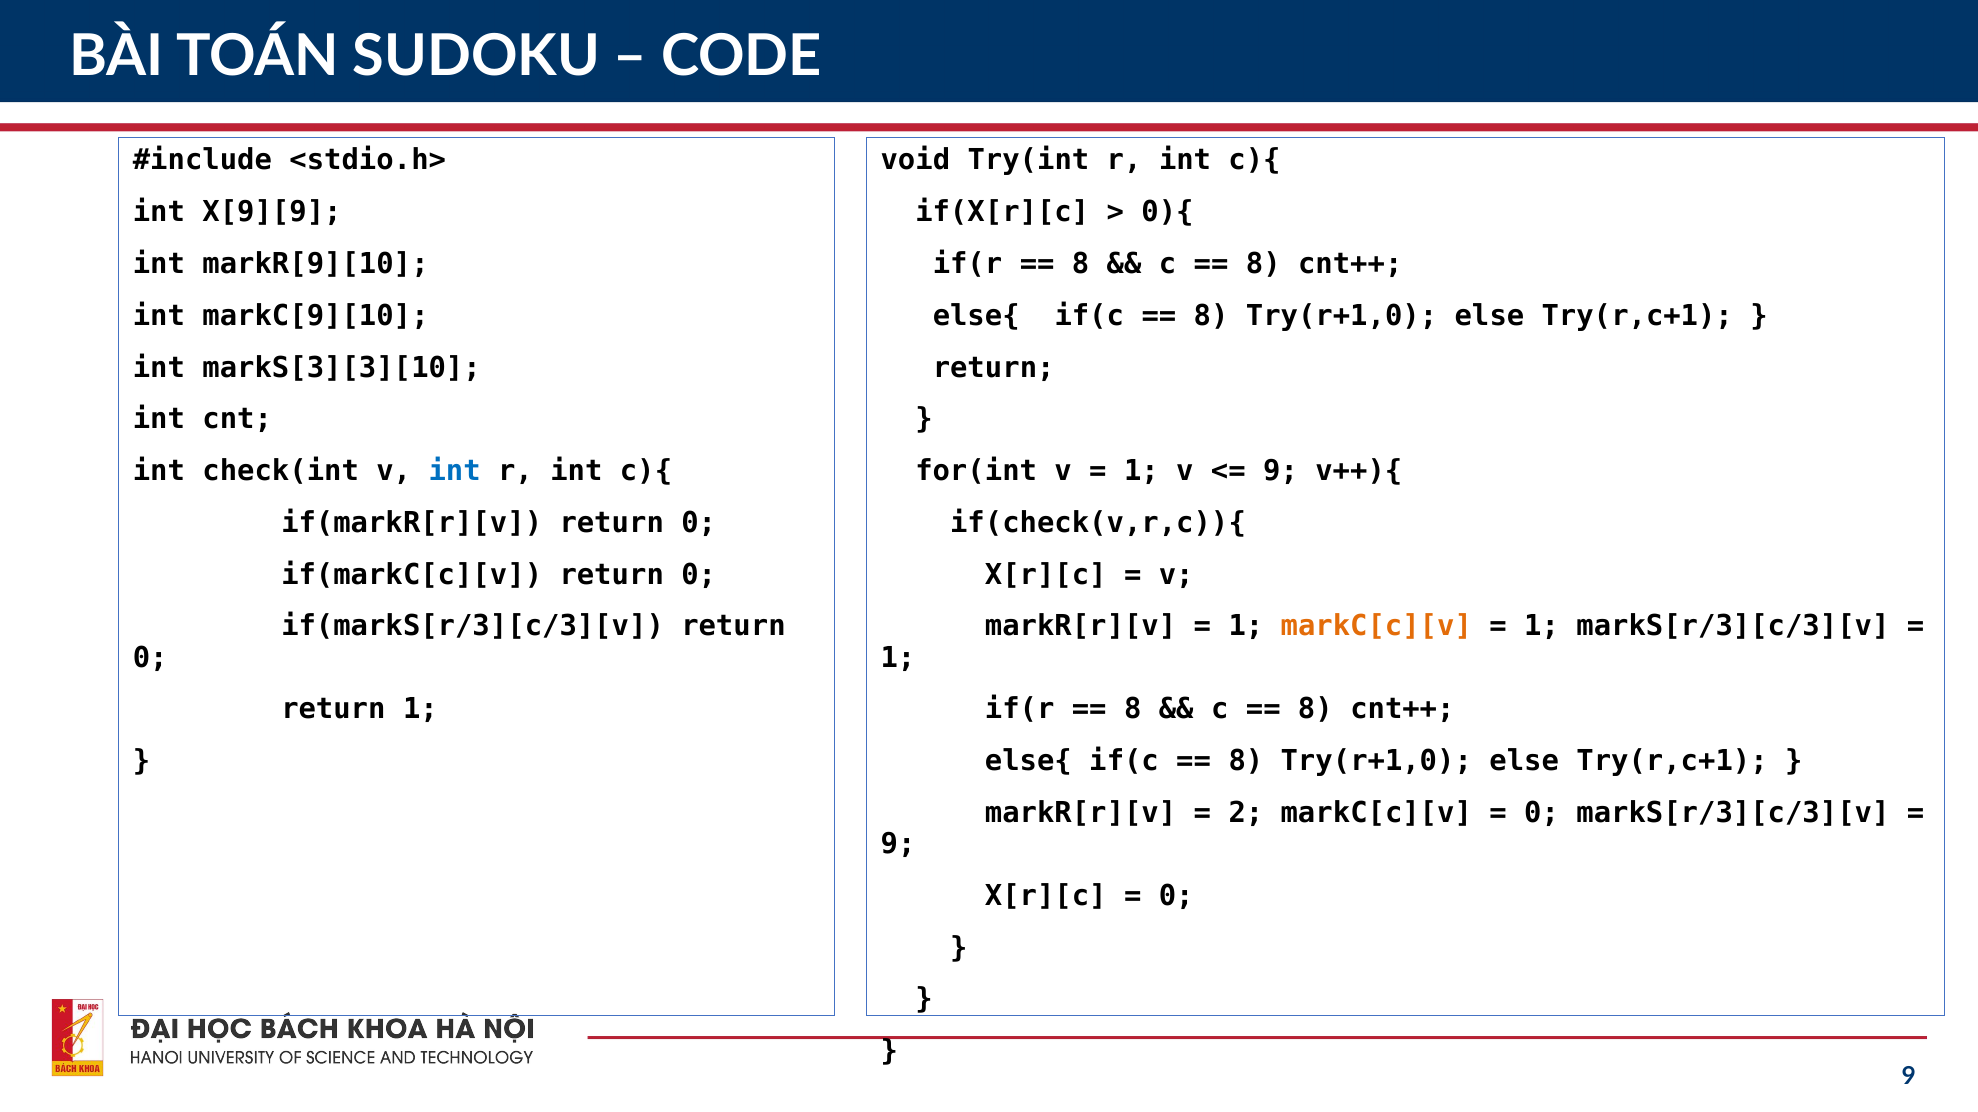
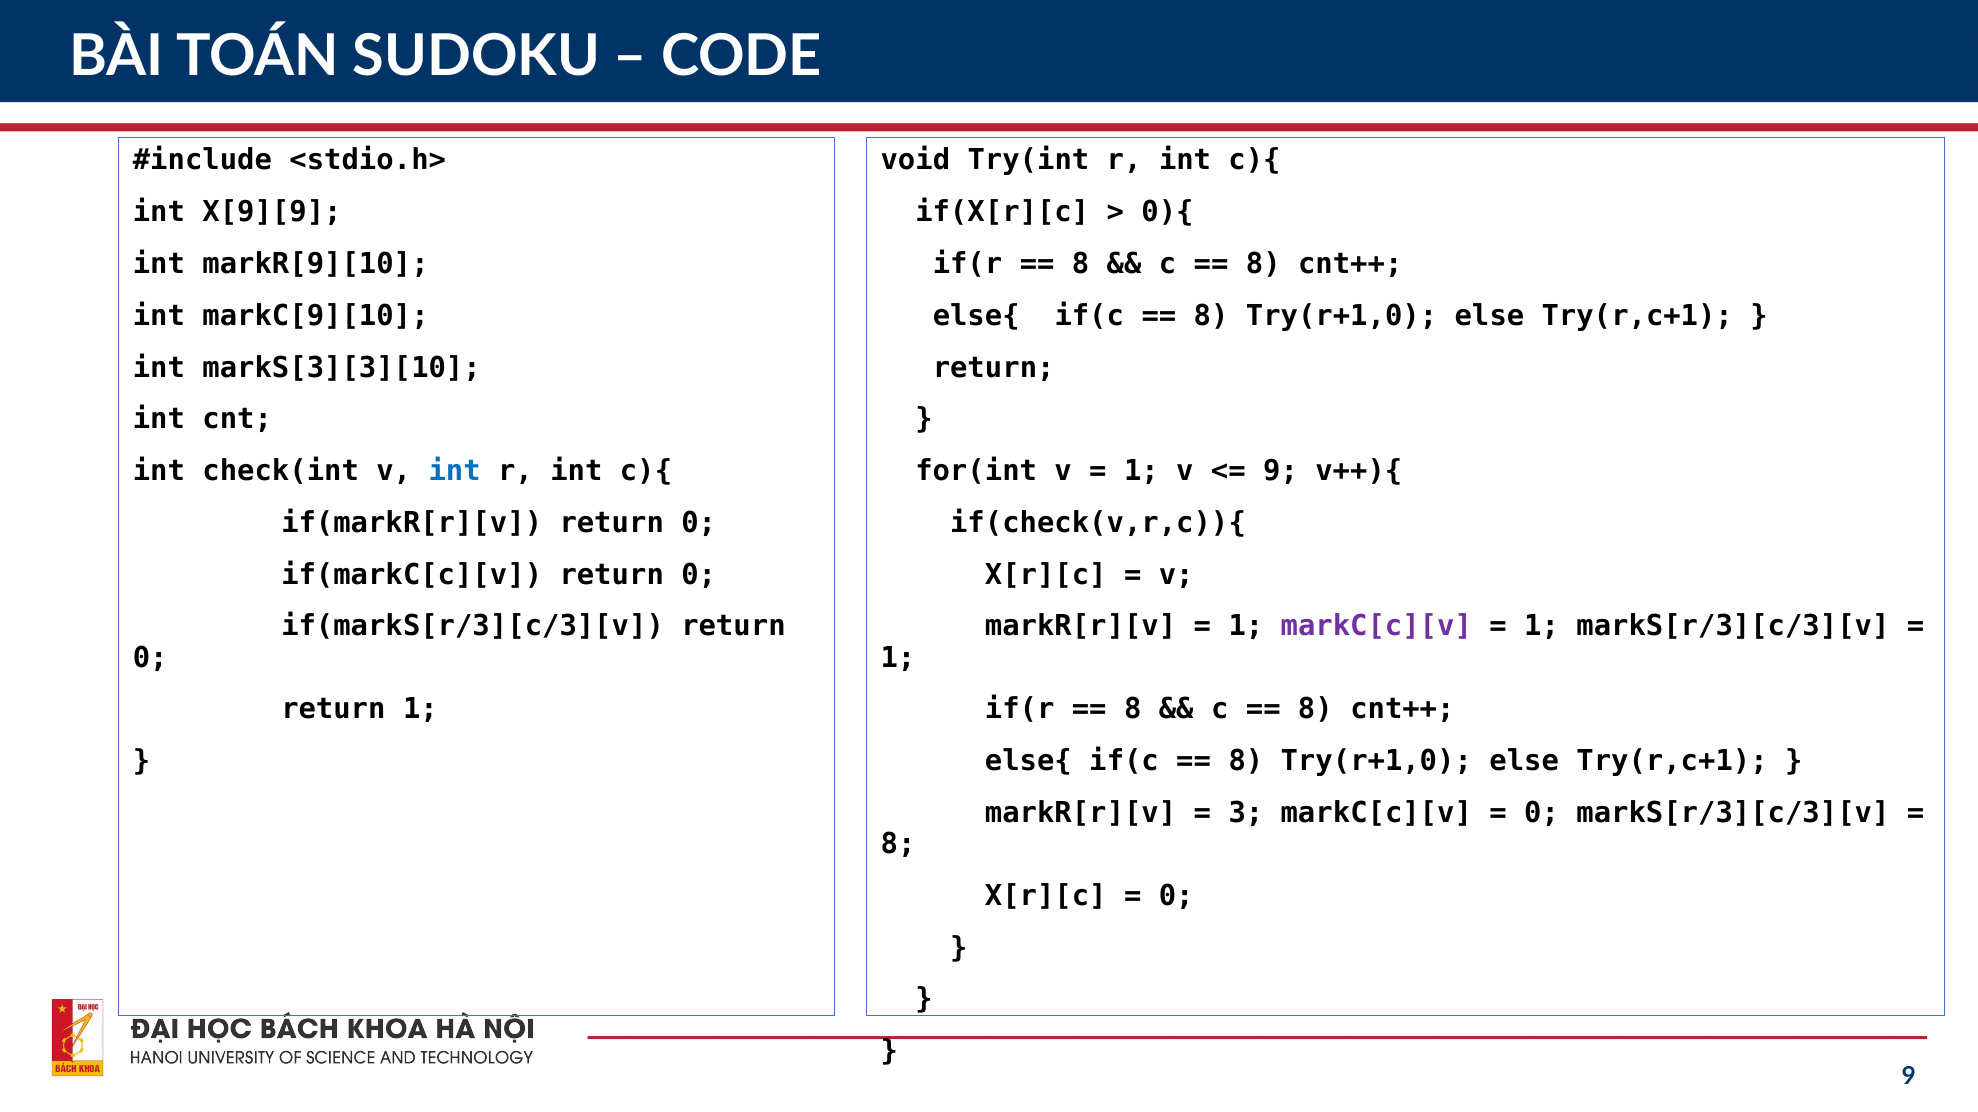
markC[c][v at (1376, 627) colour: orange -> purple
2: 2 -> 3
9 at (898, 845): 9 -> 8
